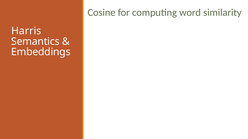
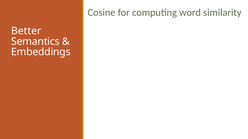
Harris: Harris -> Better
